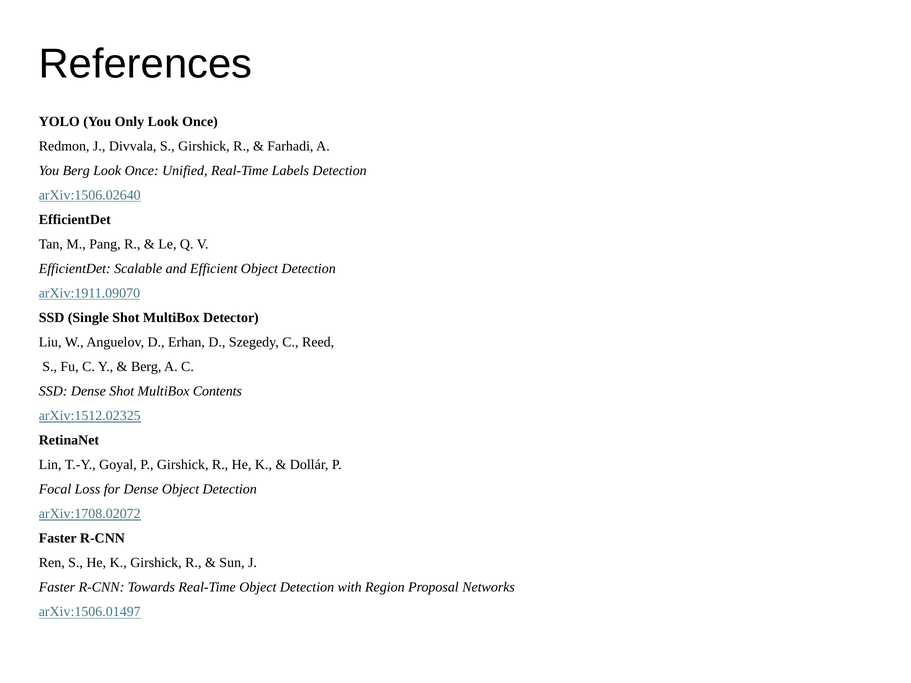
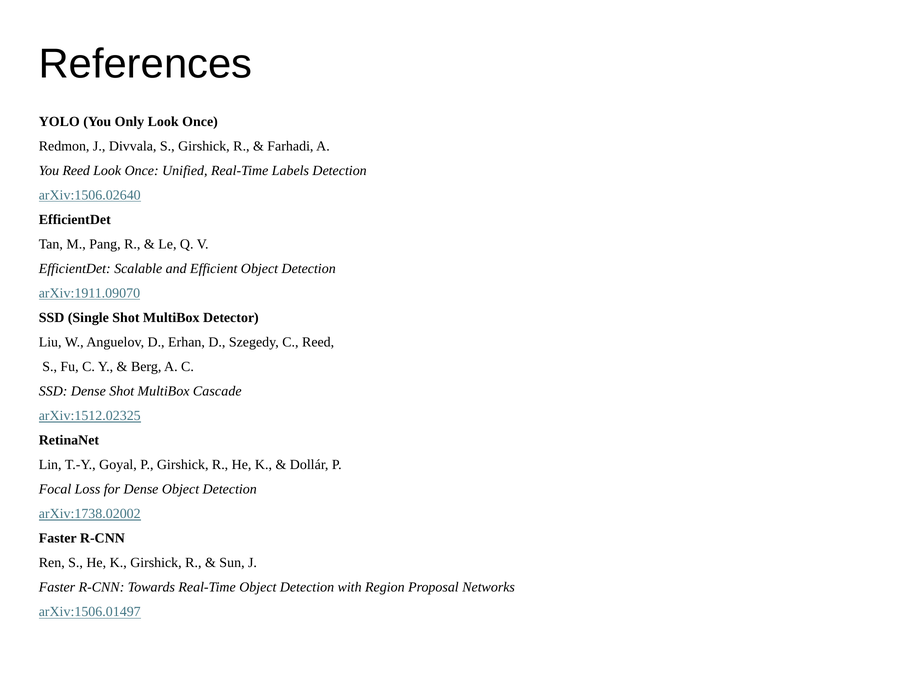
You Berg: Berg -> Reed
Contents: Contents -> Cascade
arXiv:1708.02072: arXiv:1708.02072 -> arXiv:1738.02002
